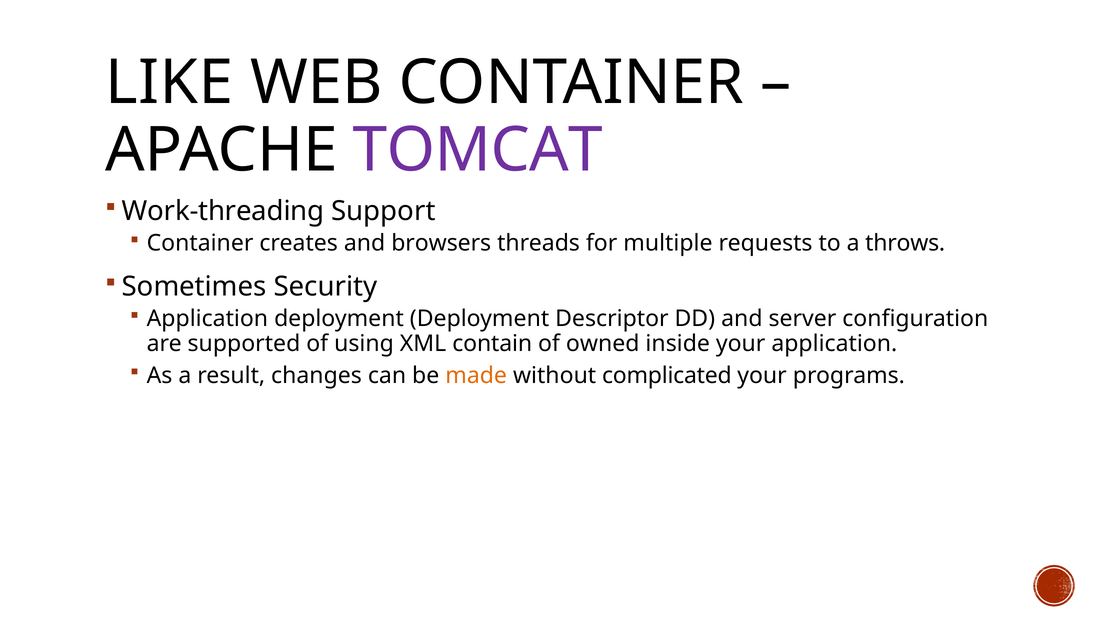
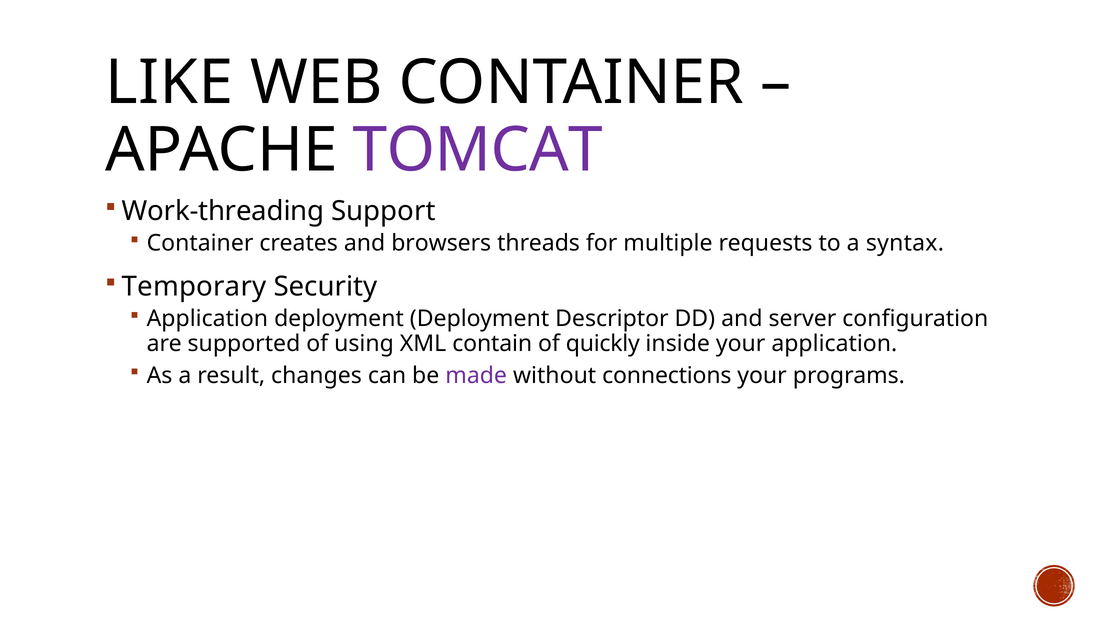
throws: throws -> syntax
Sometimes: Sometimes -> Temporary
owned: owned -> quickly
made colour: orange -> purple
complicated: complicated -> connections
